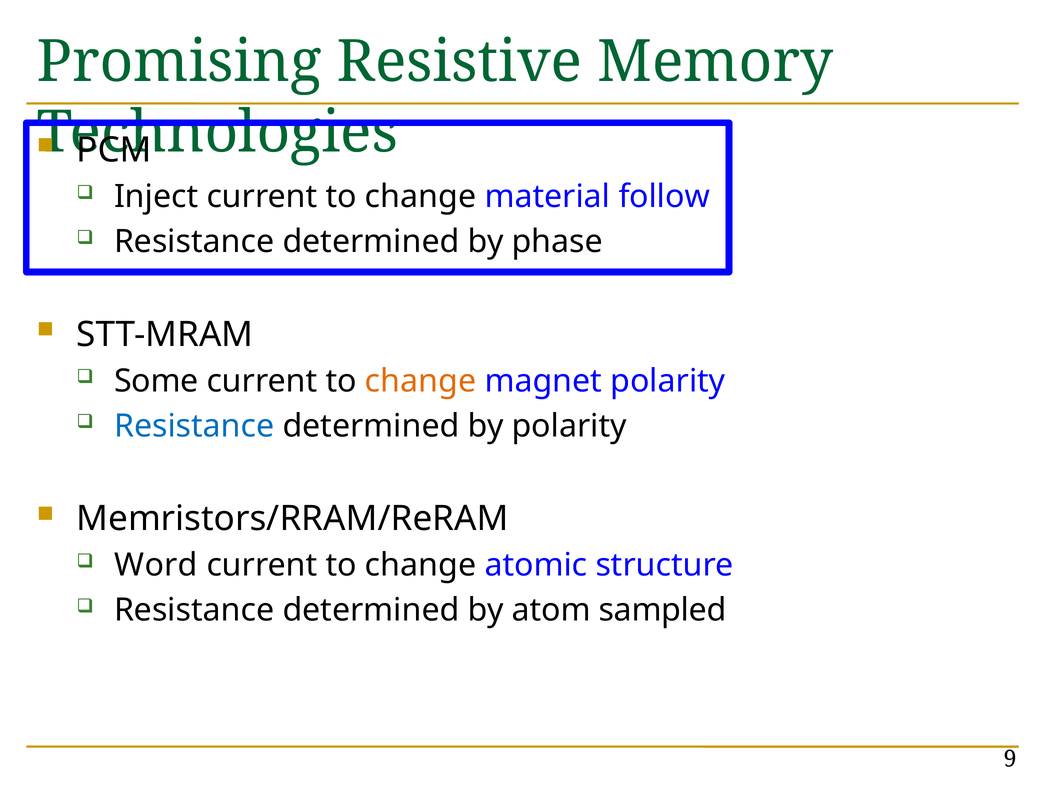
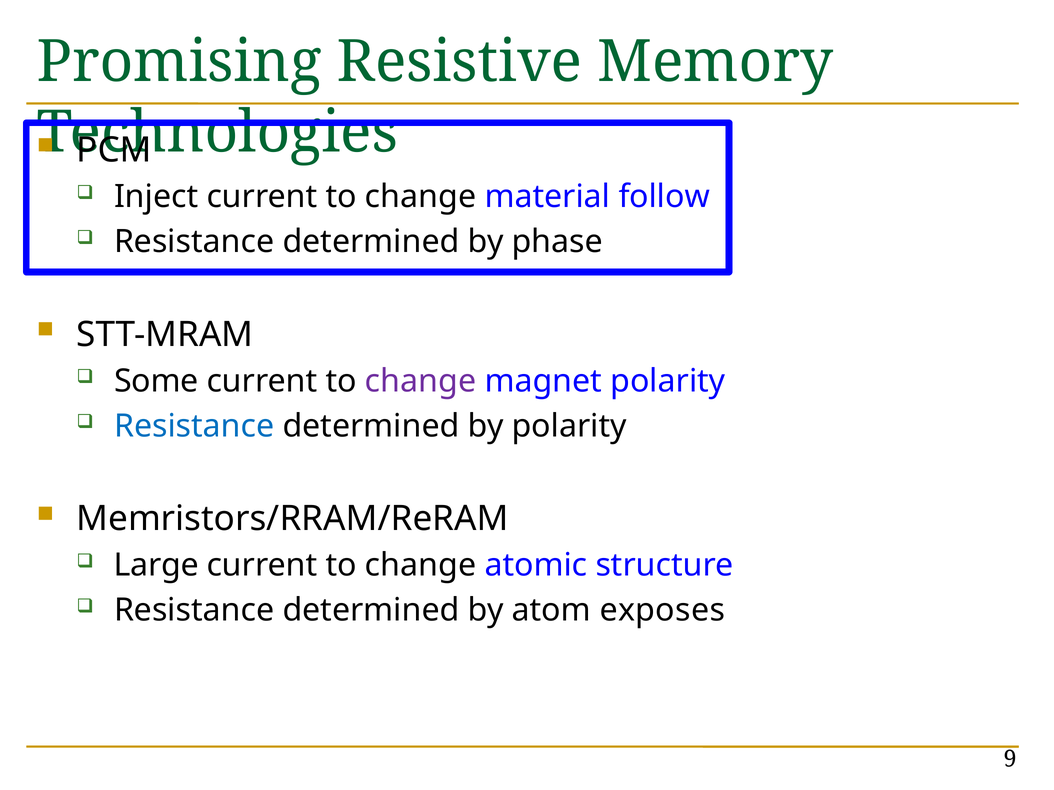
change at (421, 381) colour: orange -> purple
Word: Word -> Large
sampled: sampled -> exposes
